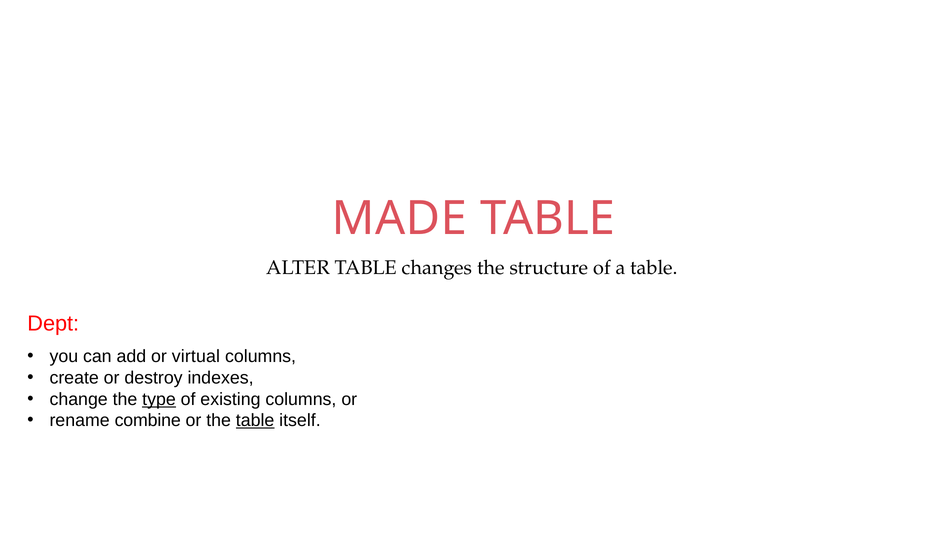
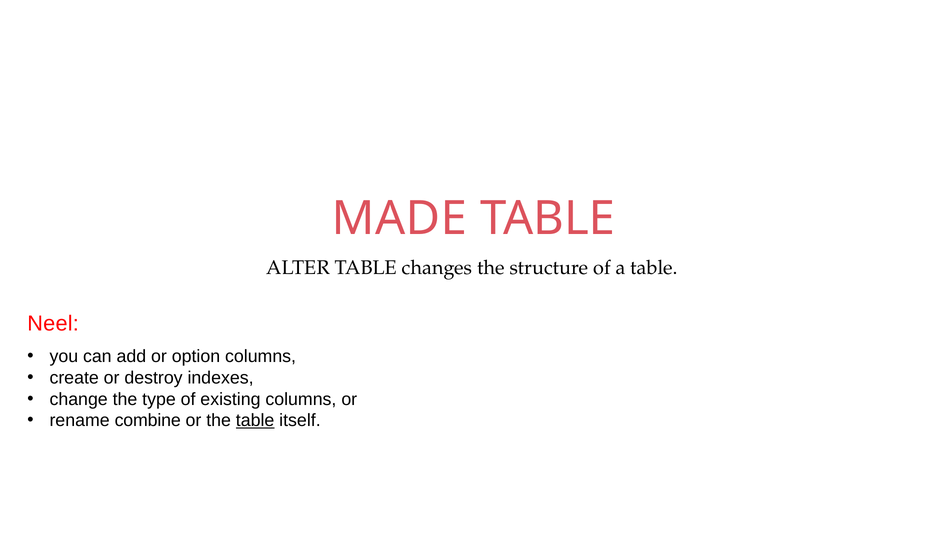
Dept: Dept -> Neel
virtual: virtual -> option
type underline: present -> none
